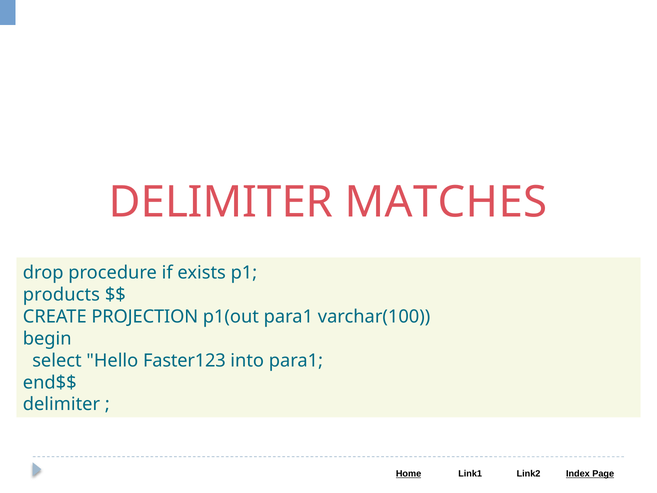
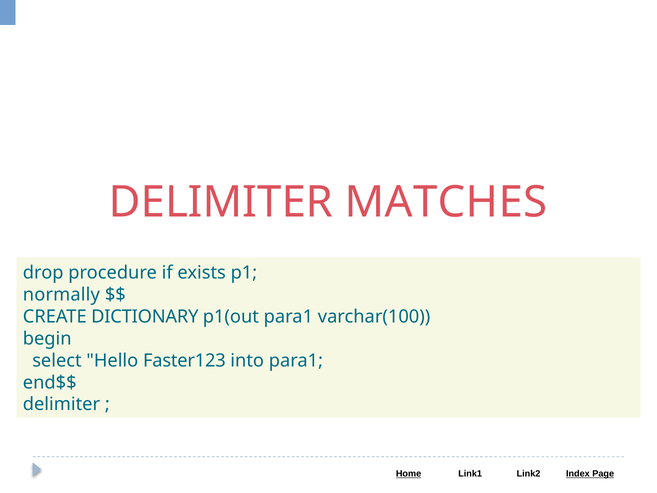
products: products -> normally
PROJECTION: PROJECTION -> DICTIONARY
